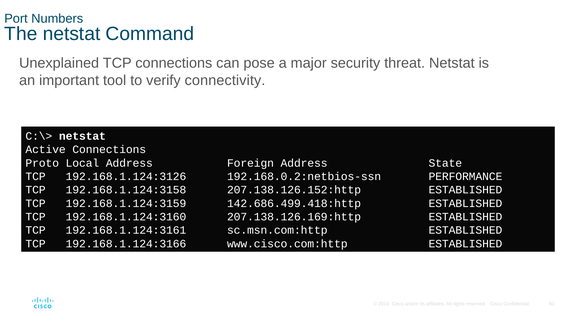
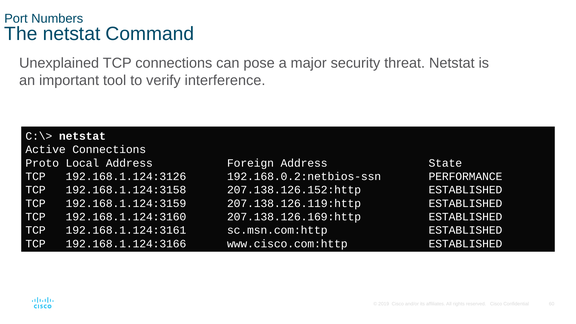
connectivity: connectivity -> interference
142.686.499.418:http: 142.686.499.418:http -> 207.138.126.119:http
